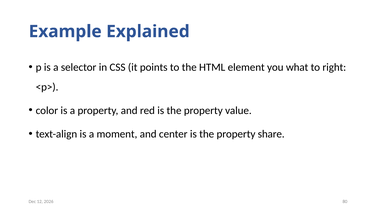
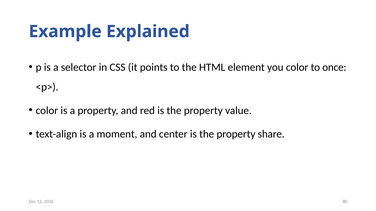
you what: what -> color
right: right -> once
